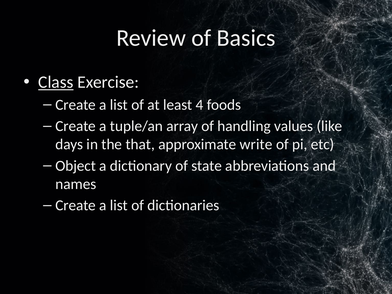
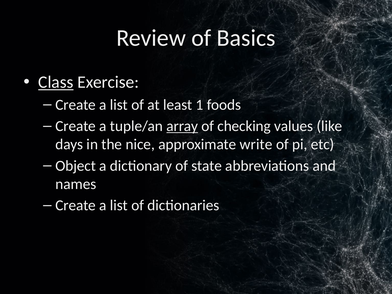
4: 4 -> 1
array underline: none -> present
handling: handling -> checking
that: that -> nice
